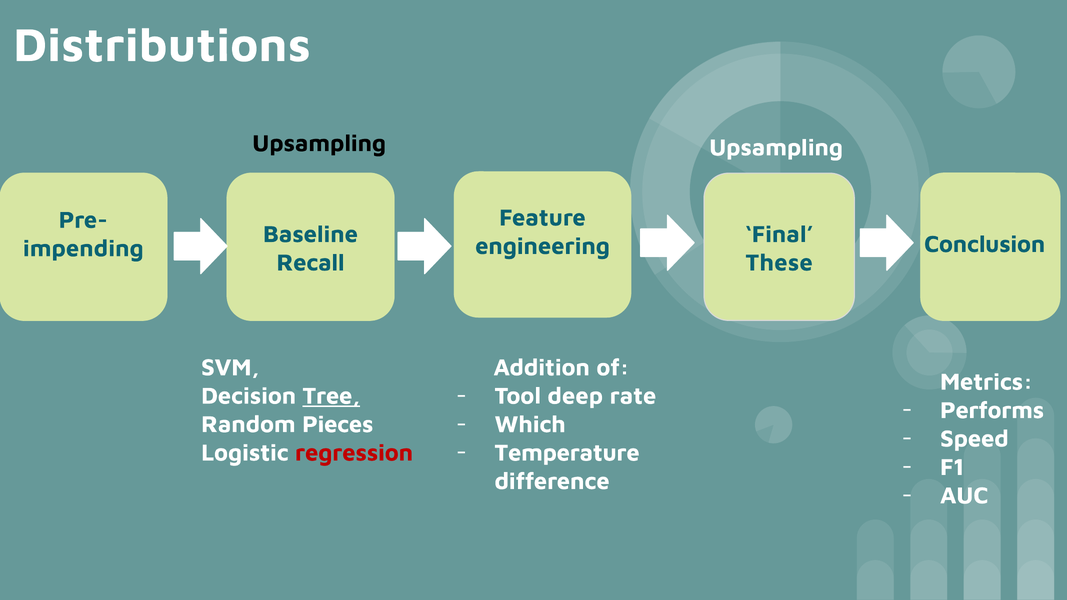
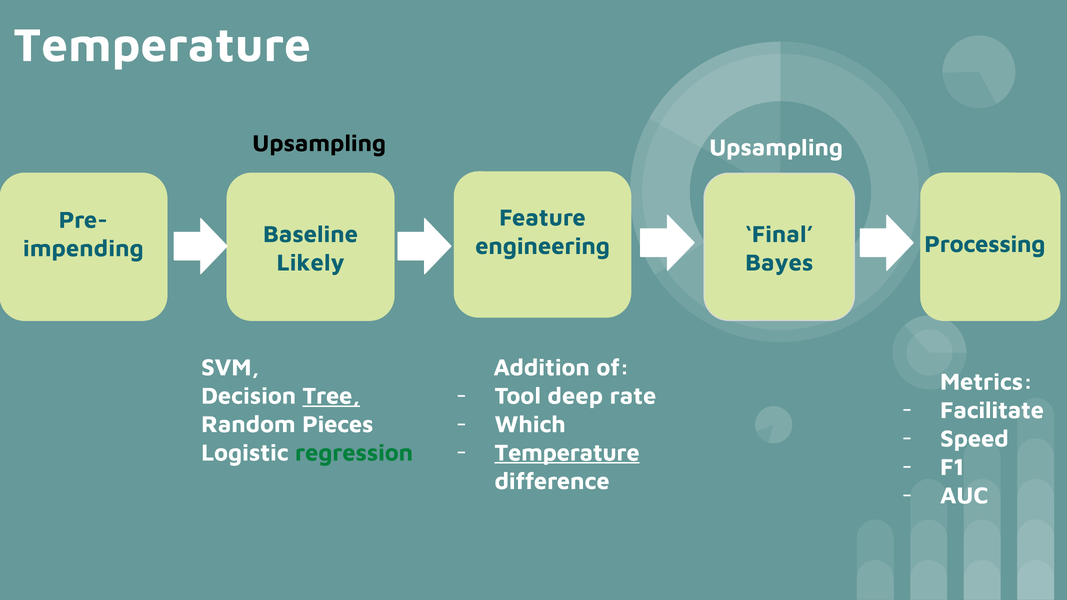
Distributions at (162, 45): Distributions -> Temperature
Conclusion: Conclusion -> Processing
Recall: Recall -> Likely
These: These -> Bayes
Performs: Performs -> Facilitate
Temperature at (567, 453) underline: none -> present
regression colour: red -> green
